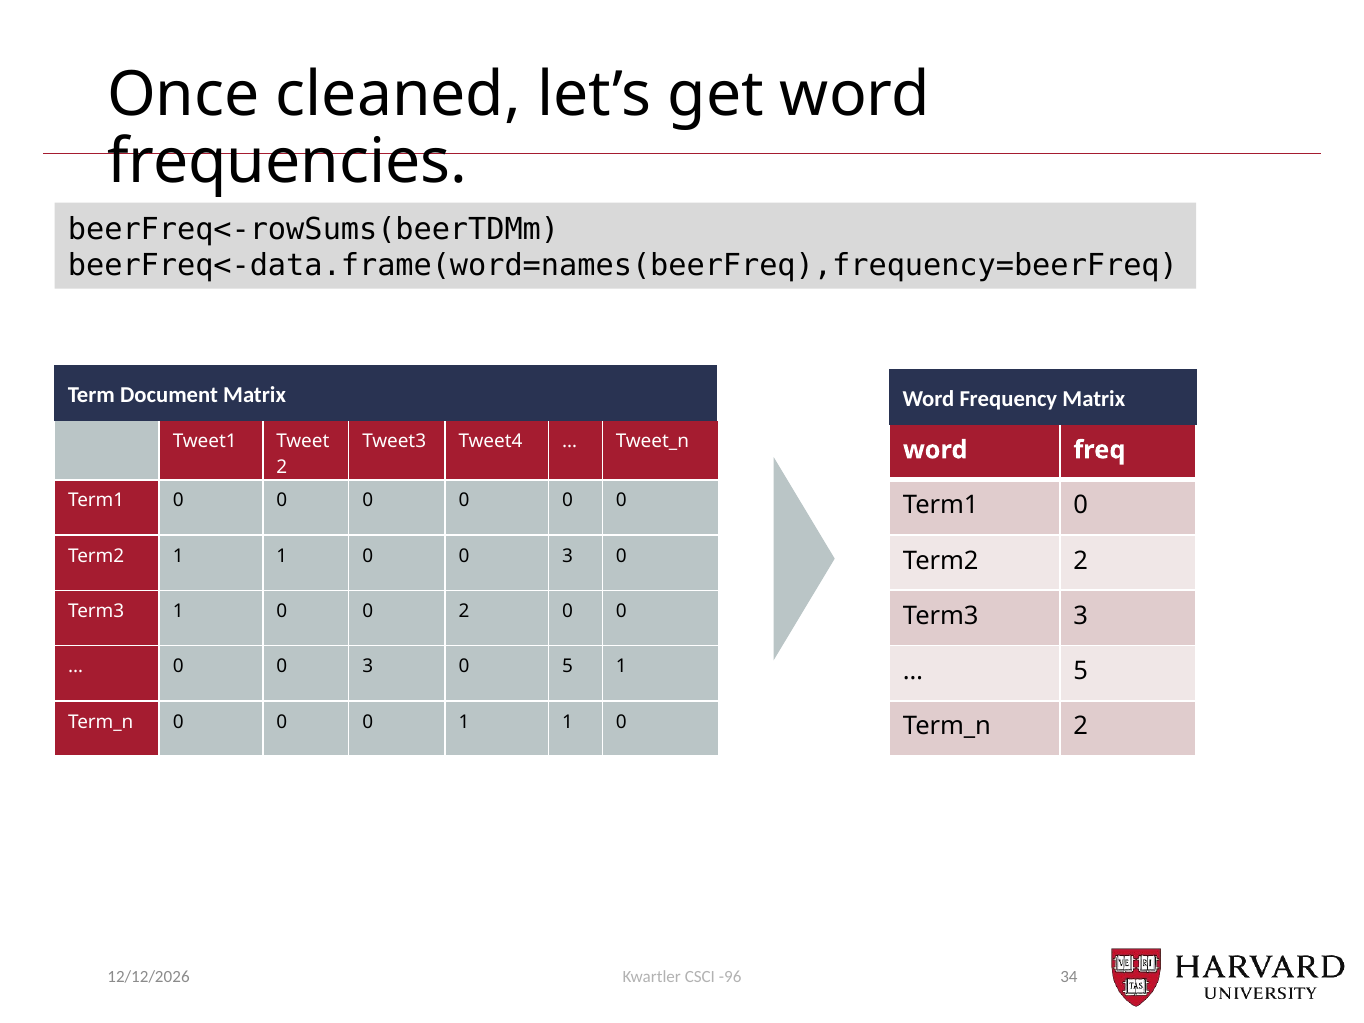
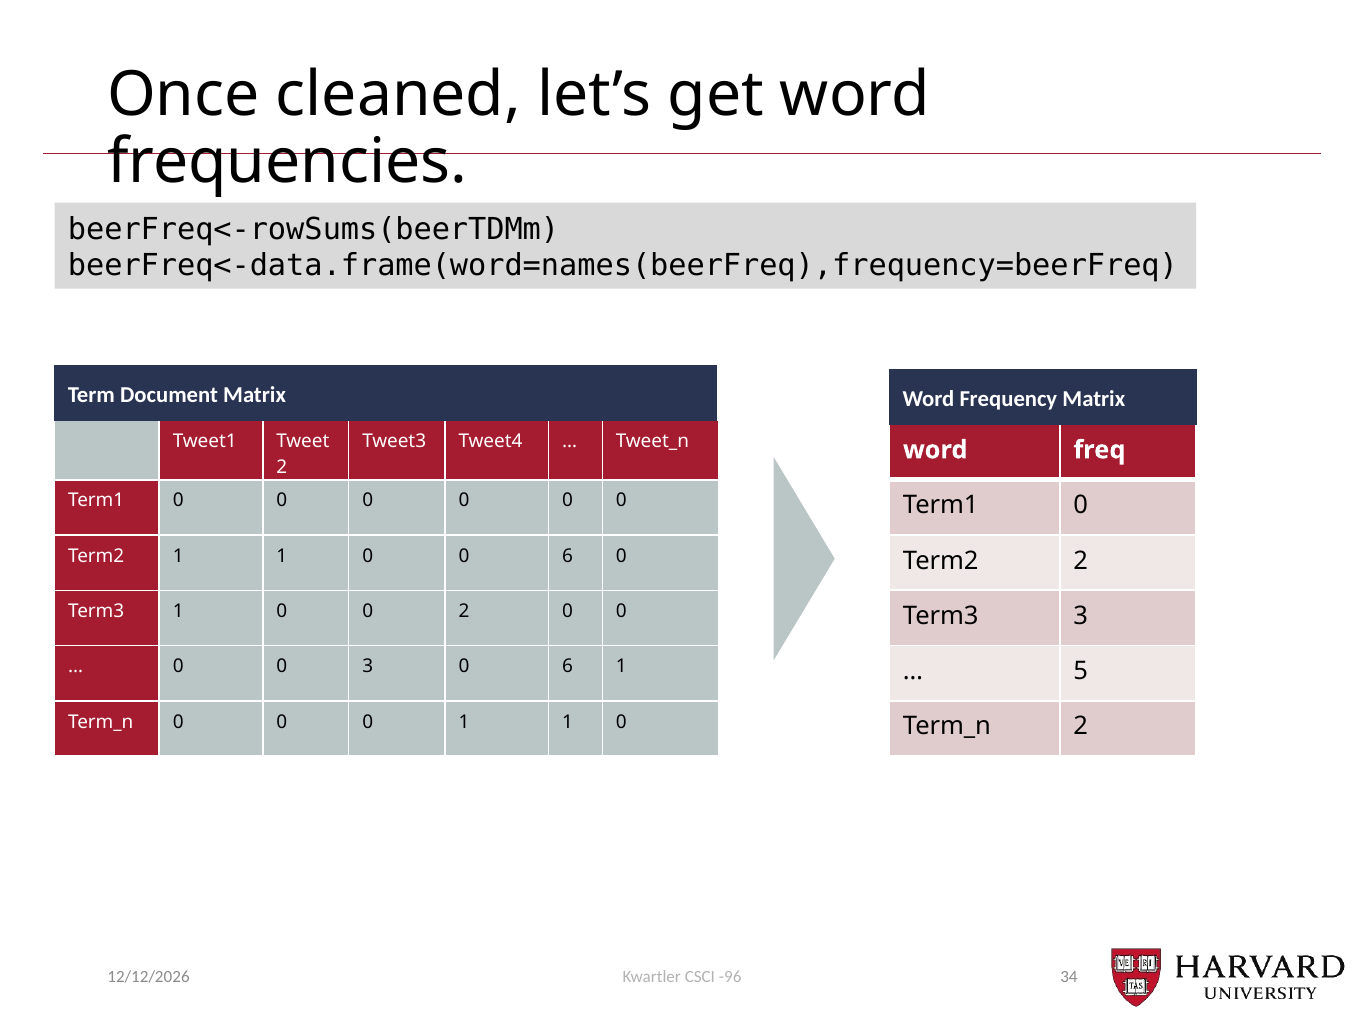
1 0 0 3: 3 -> 6
3 0 5: 5 -> 6
